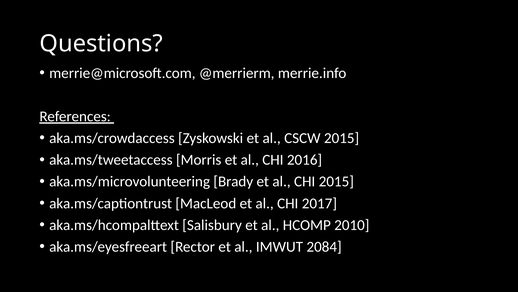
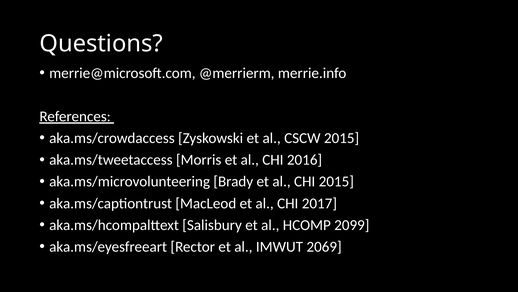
2010: 2010 -> 2099
2084: 2084 -> 2069
